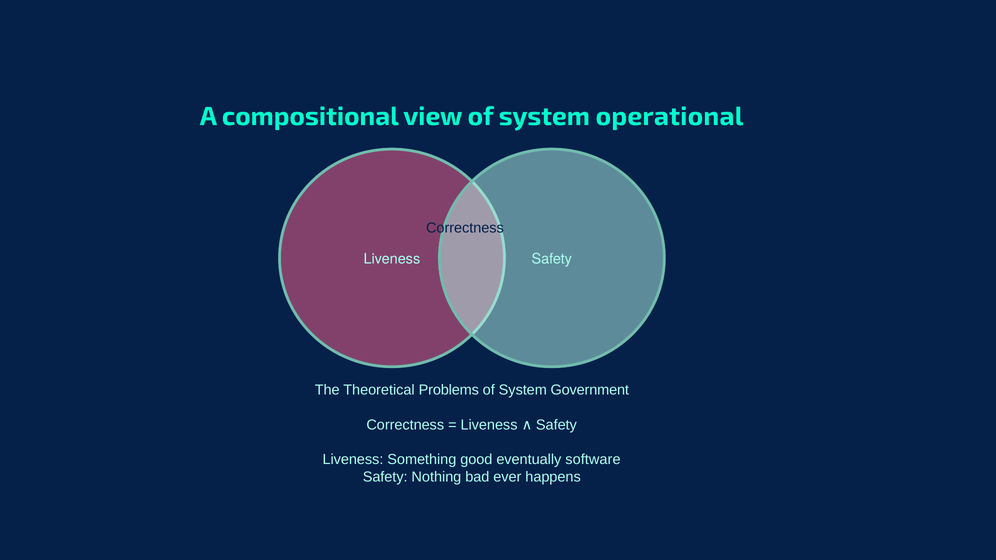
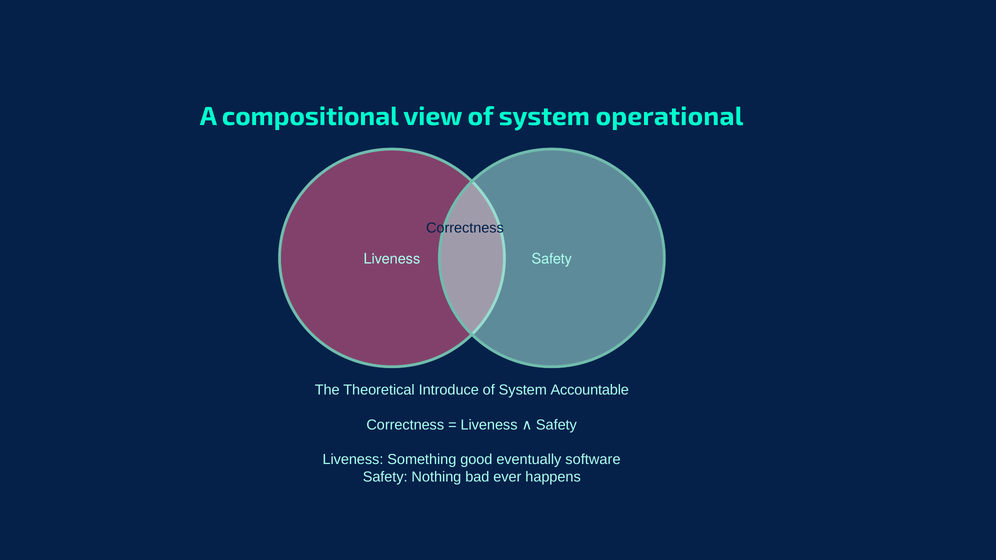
Problems: Problems -> Introduce
Government: Government -> Accountable
